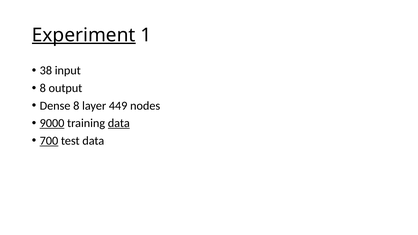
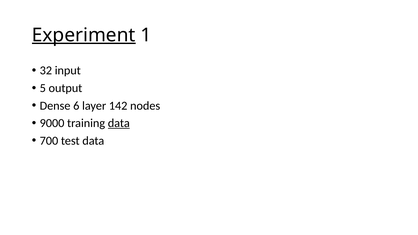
38: 38 -> 32
8 at (43, 88): 8 -> 5
Dense 8: 8 -> 6
449: 449 -> 142
9000 underline: present -> none
700 underline: present -> none
